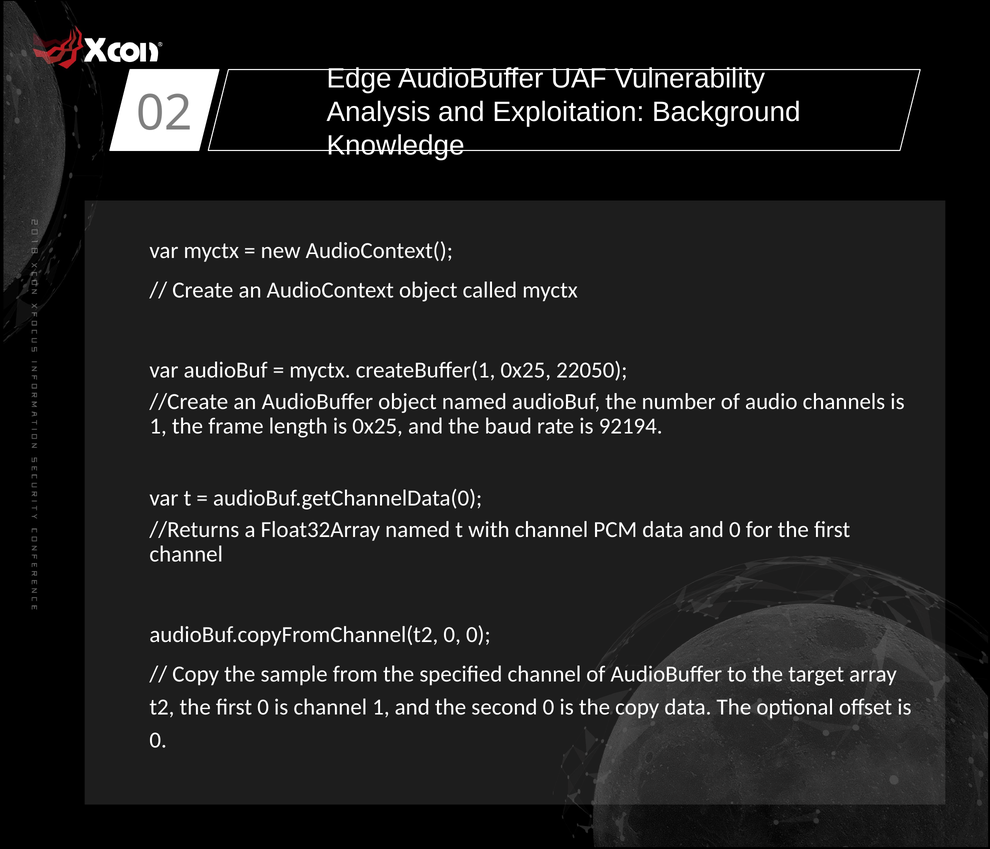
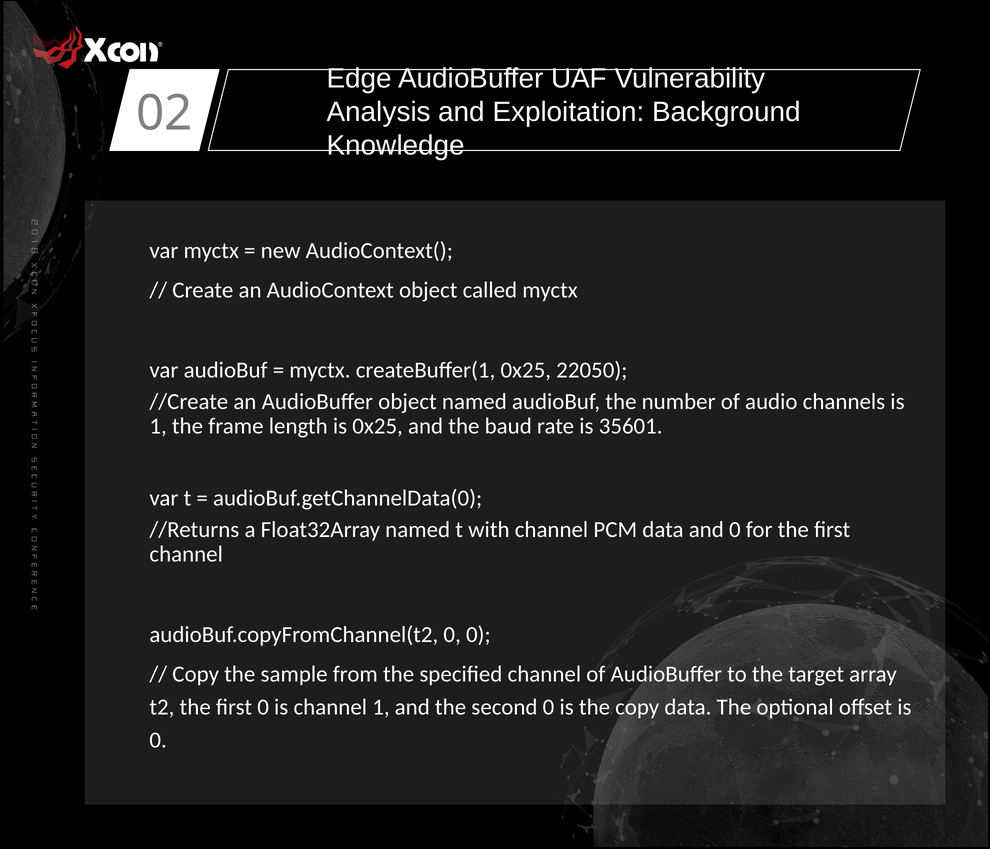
92194: 92194 -> 35601
